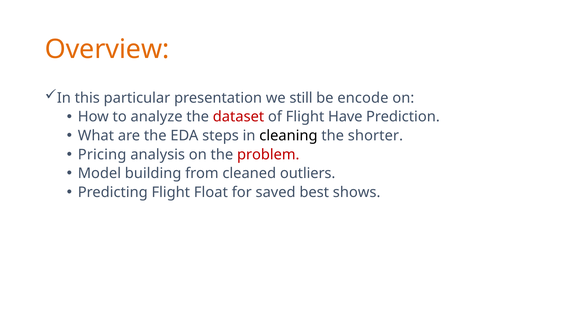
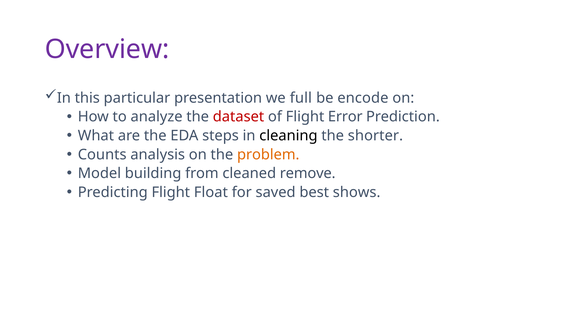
Overview colour: orange -> purple
still: still -> full
Have: Have -> Error
Pricing: Pricing -> Counts
problem colour: red -> orange
outliers: outliers -> remove
